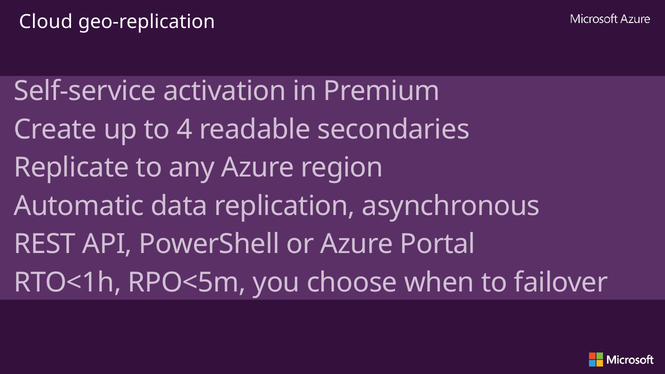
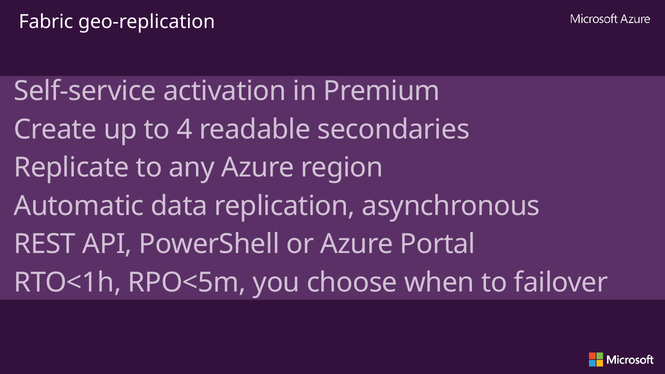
Cloud: Cloud -> Fabric
